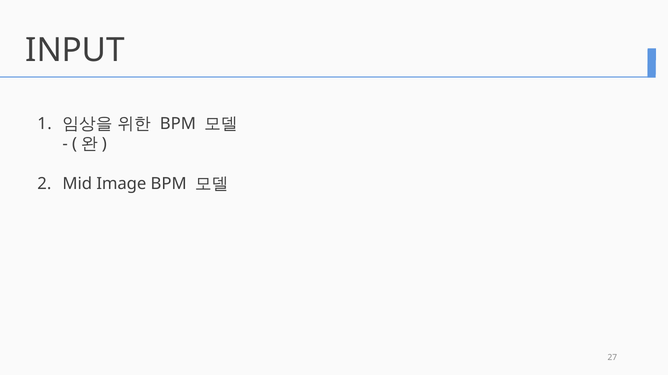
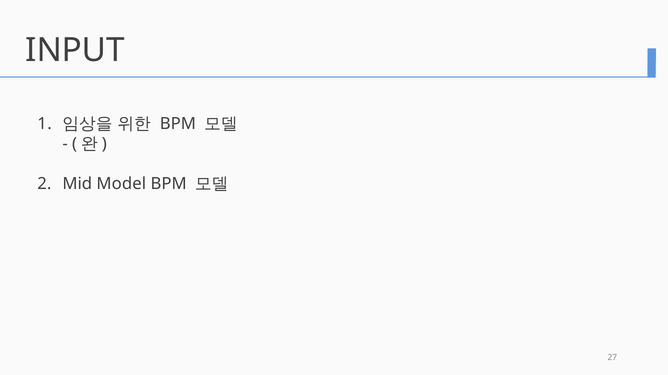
Image: Image -> Model
